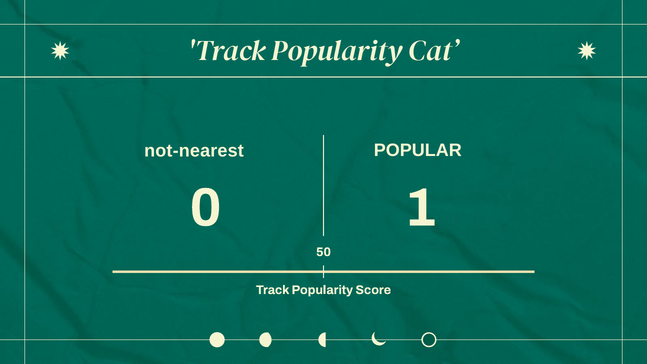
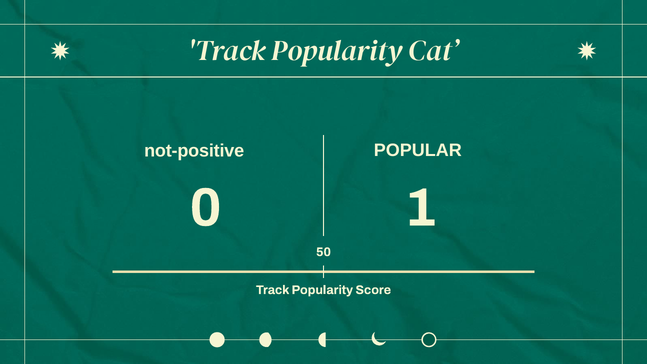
not-nearest: not-nearest -> not-positive
